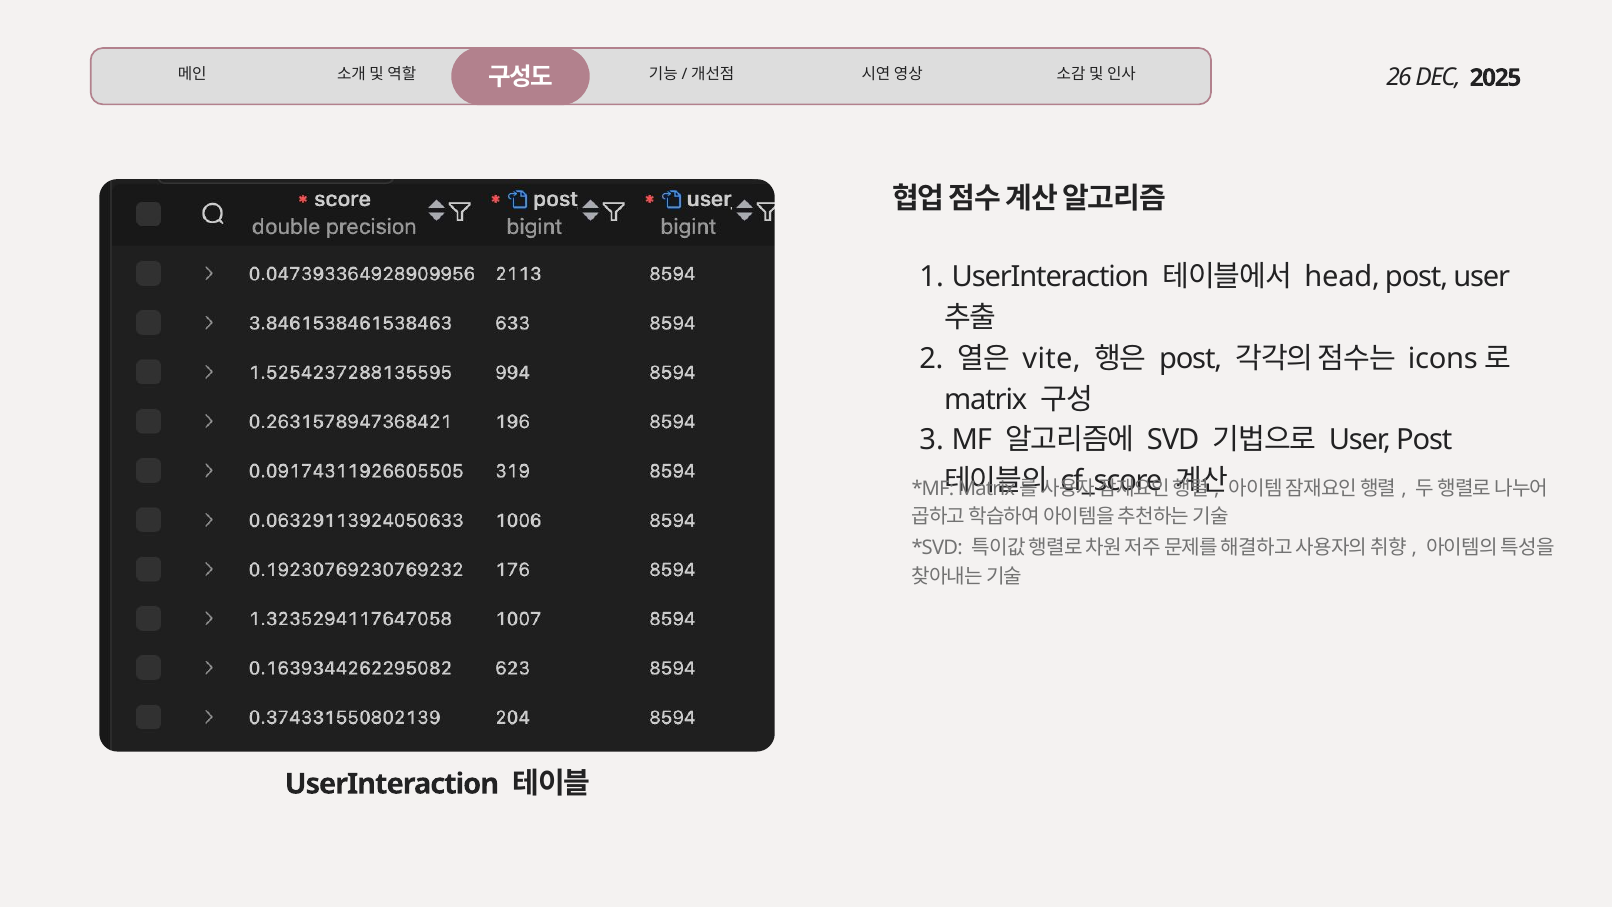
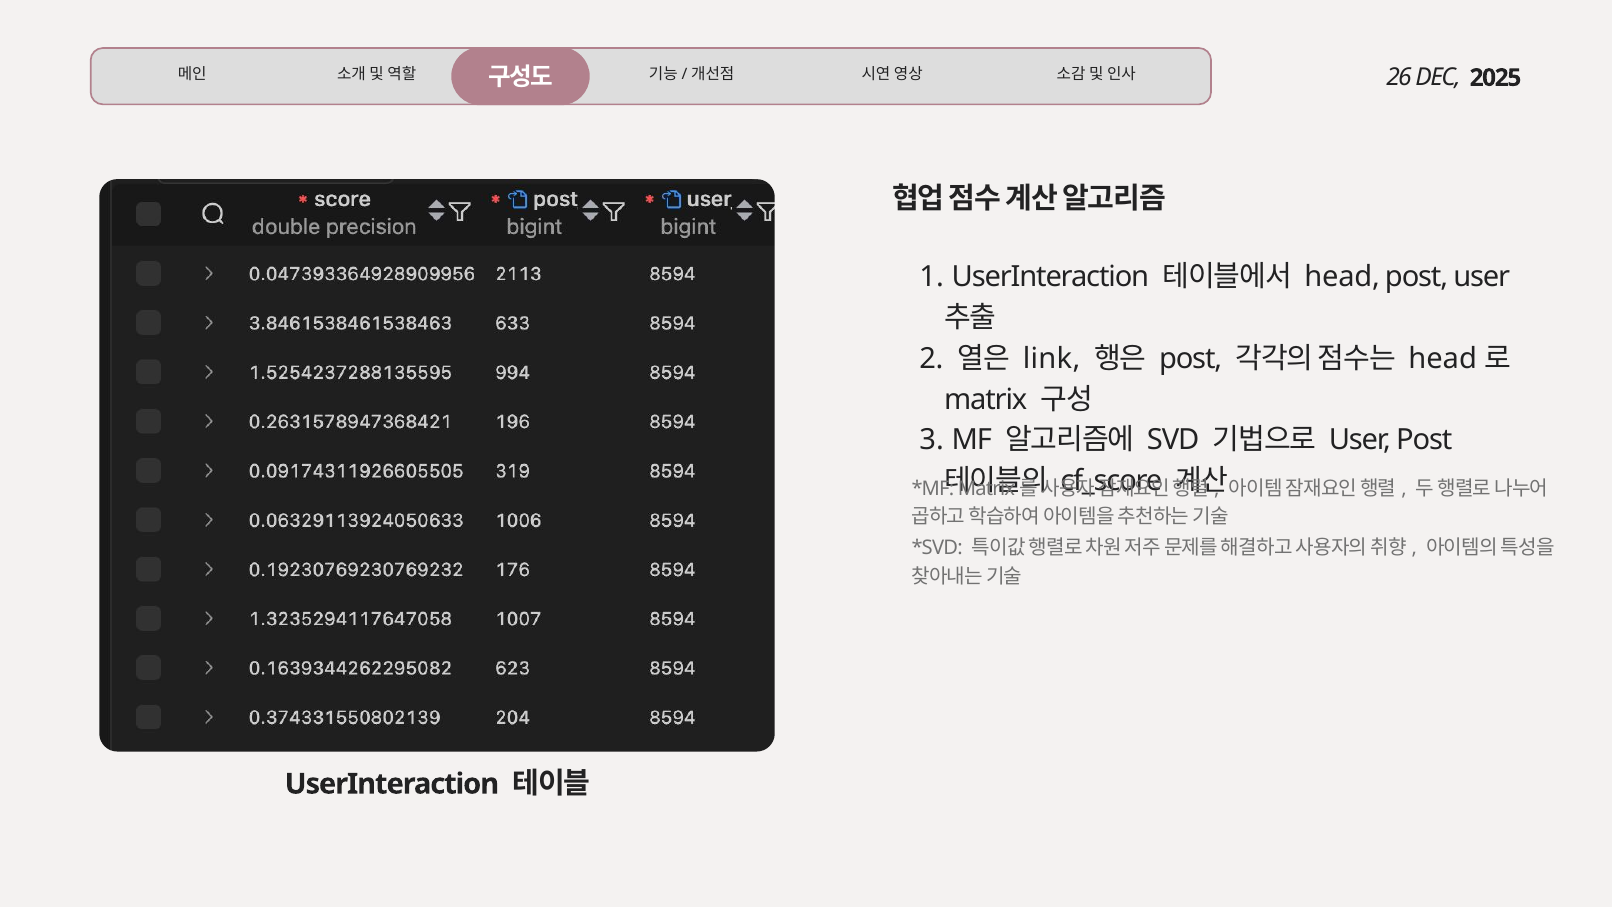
vite: vite -> link
icons at (1443, 359): icons -> head
